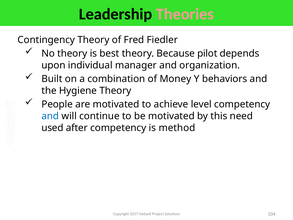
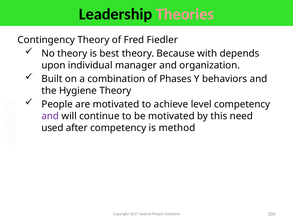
pilot: pilot -> with
Money: Money -> Phases
and at (50, 116) colour: blue -> purple
